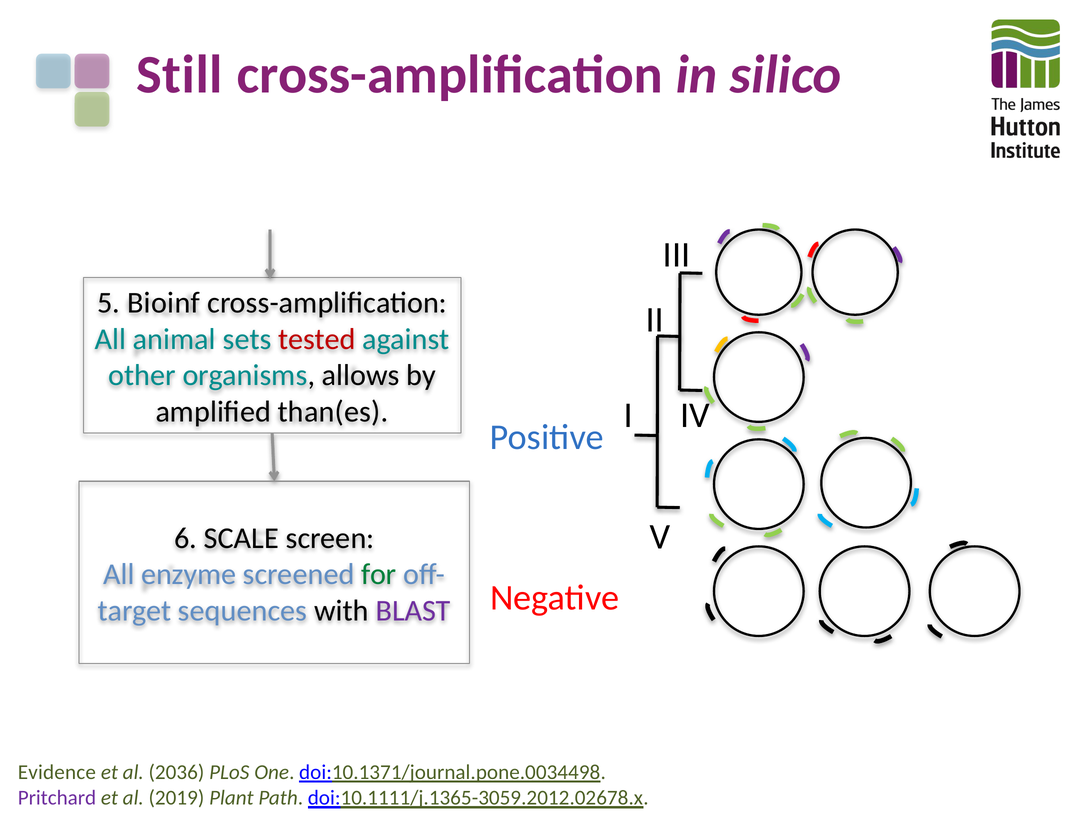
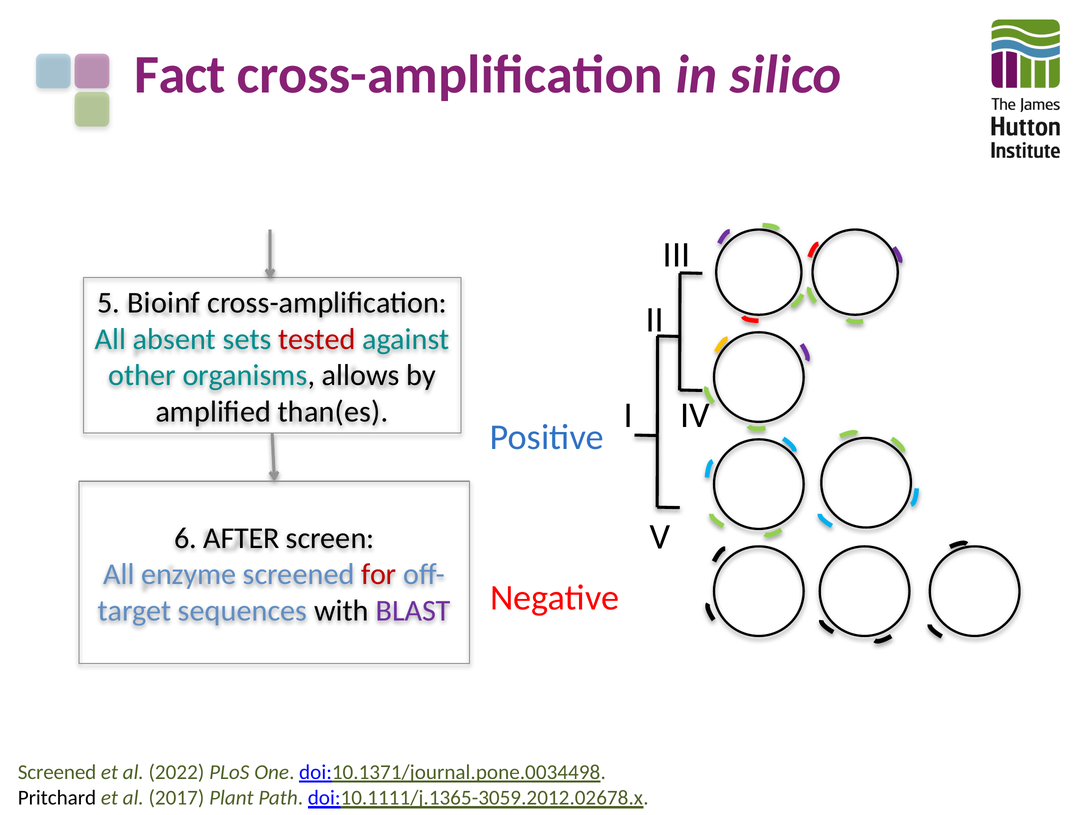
Still: Still -> Fact
animal: animal -> absent
SCALE: SCALE -> AFTER
for colour: green -> red
Evidence at (57, 773): Evidence -> Screened
2036: 2036 -> 2022
Pritchard colour: purple -> black
2019: 2019 -> 2017
